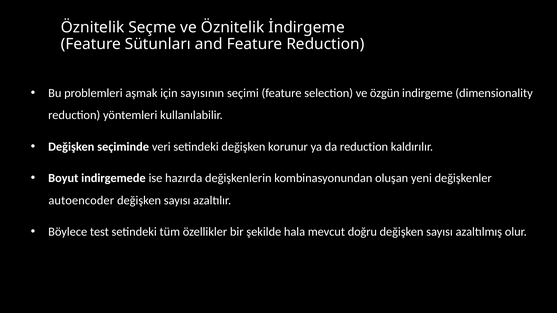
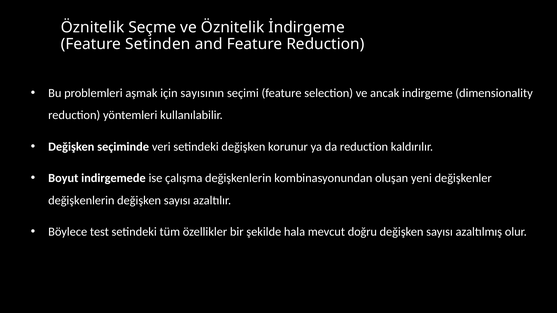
Sütunları: Sütunları -> Setinden
özgün: özgün -> ancak
hazırda: hazırda -> çalışma
autoencoder at (81, 201): autoencoder -> değişkenlerin
